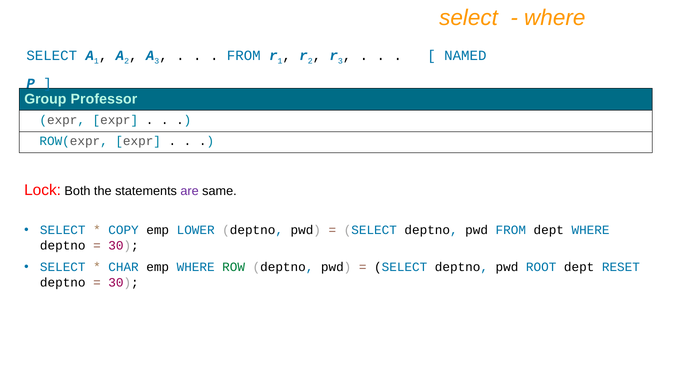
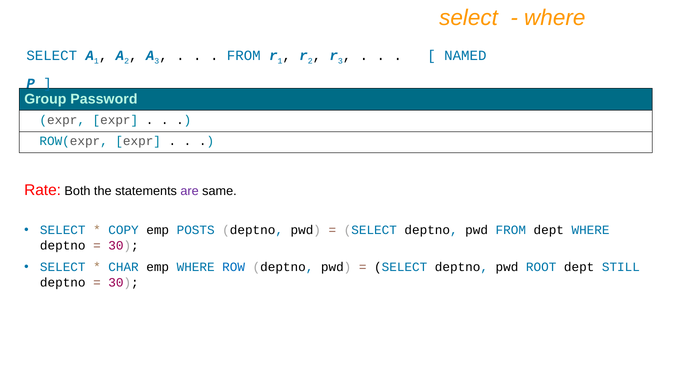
Professor: Professor -> Password
Lock: Lock -> Rate
LOWER: LOWER -> POSTS
ROW colour: green -> blue
RESET: RESET -> STILL
